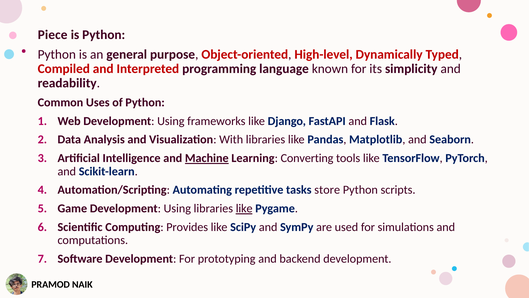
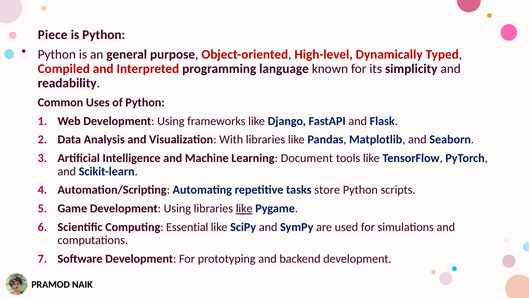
Machine underline: present -> none
Converting: Converting -> Document
Provides: Provides -> Essential
